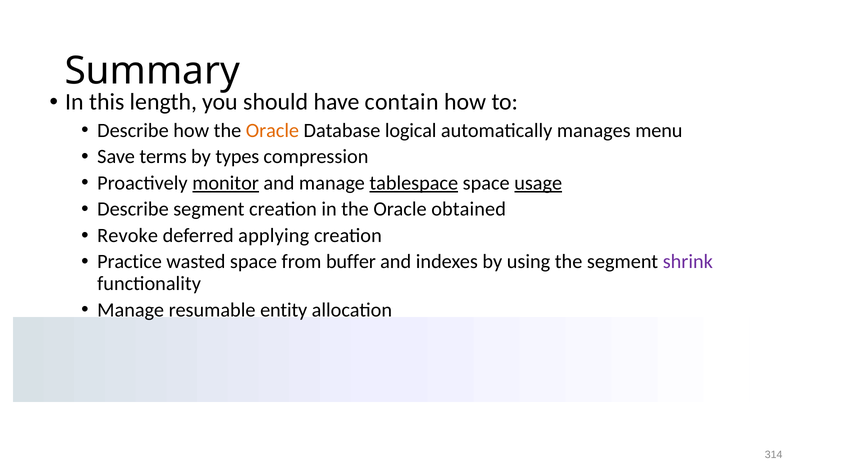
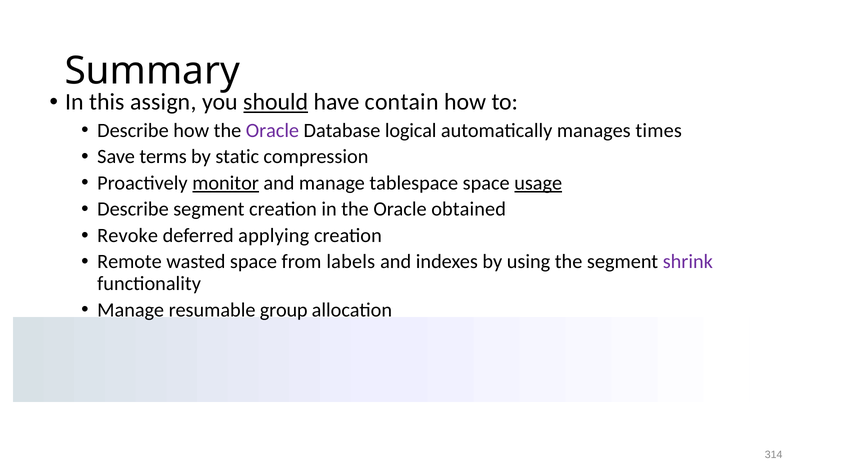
length: length -> assign
should underline: none -> present
Oracle at (272, 131) colour: orange -> purple
menu: menu -> times
types: types -> static
tablespace underline: present -> none
Practice: Practice -> Remote
buffer: buffer -> labels
entity: entity -> group
